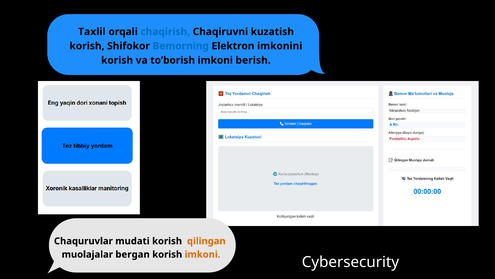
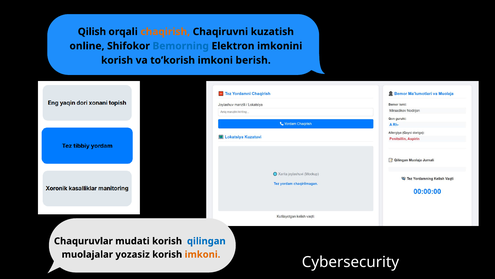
Taxlil: Taxlil -> Qilish
chaqirish colour: blue -> orange
korish at (87, 46): korish -> online
to’borish: to’borish -> to’korish
qilingan colour: orange -> blue
bergan: bergan -> yozasiz
